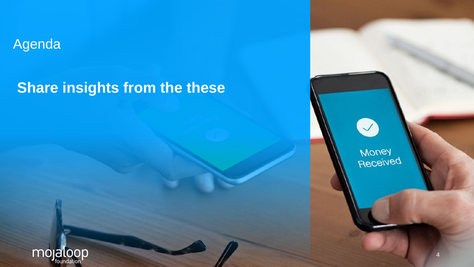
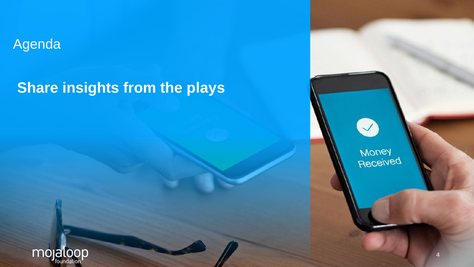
these: these -> plays
